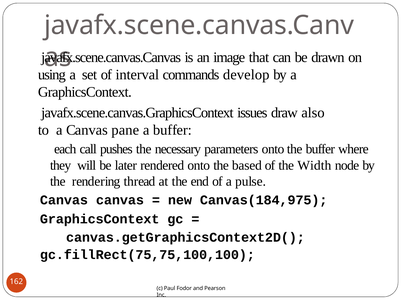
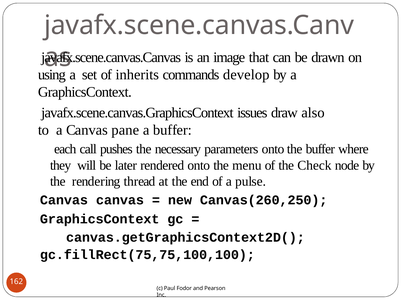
interval: interval -> inherits
based: based -> menu
Width: Width -> Check
Canvas(184,975: Canvas(184,975 -> Canvas(260,250
